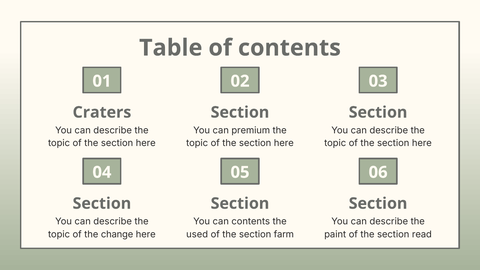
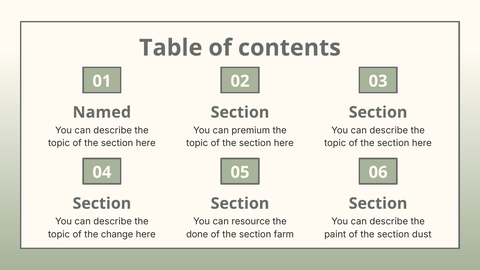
Craters: Craters -> Named
can contents: contents -> resource
used: used -> done
read: read -> dust
